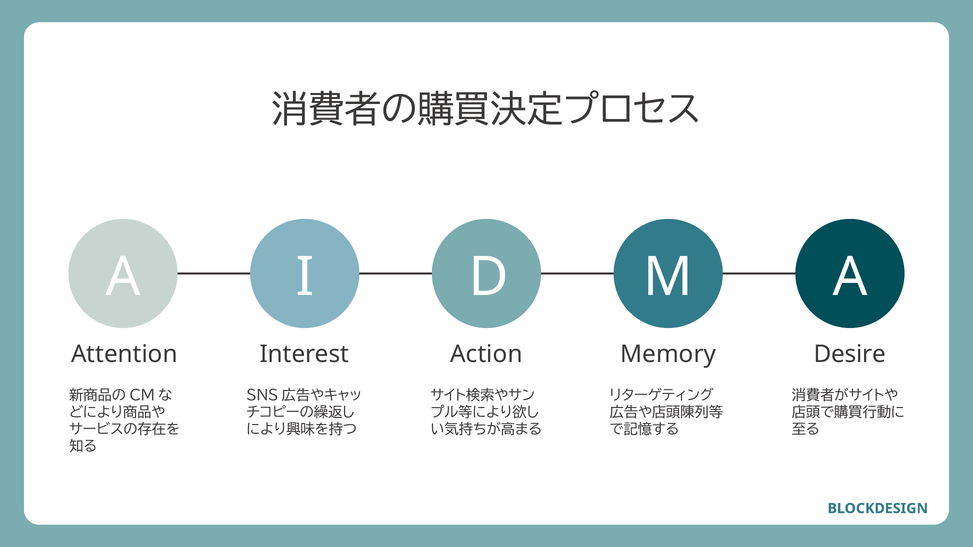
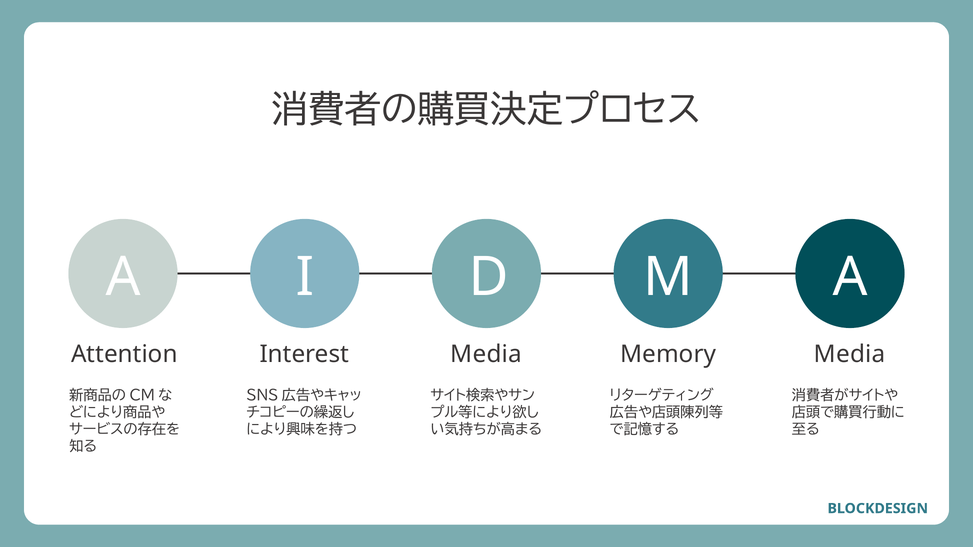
Interest Action: Action -> Media
Memory Desire: Desire -> Media
